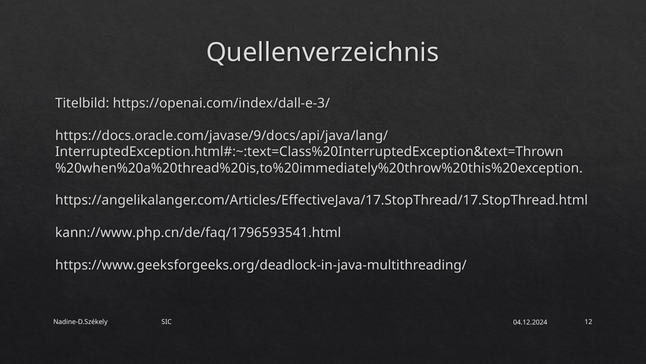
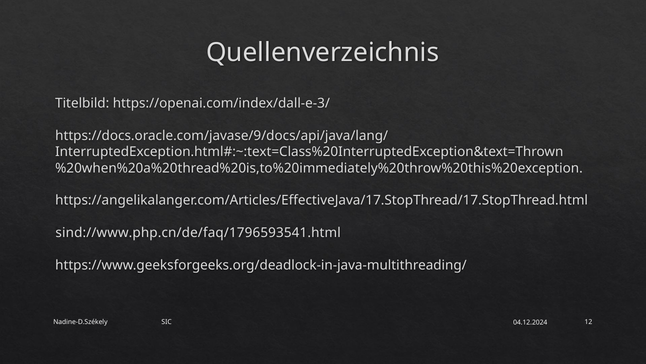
kann://www.php.cn/de/faq/1796593541.html: kann://www.php.cn/de/faq/1796593541.html -> sind://www.php.cn/de/faq/1796593541.html
